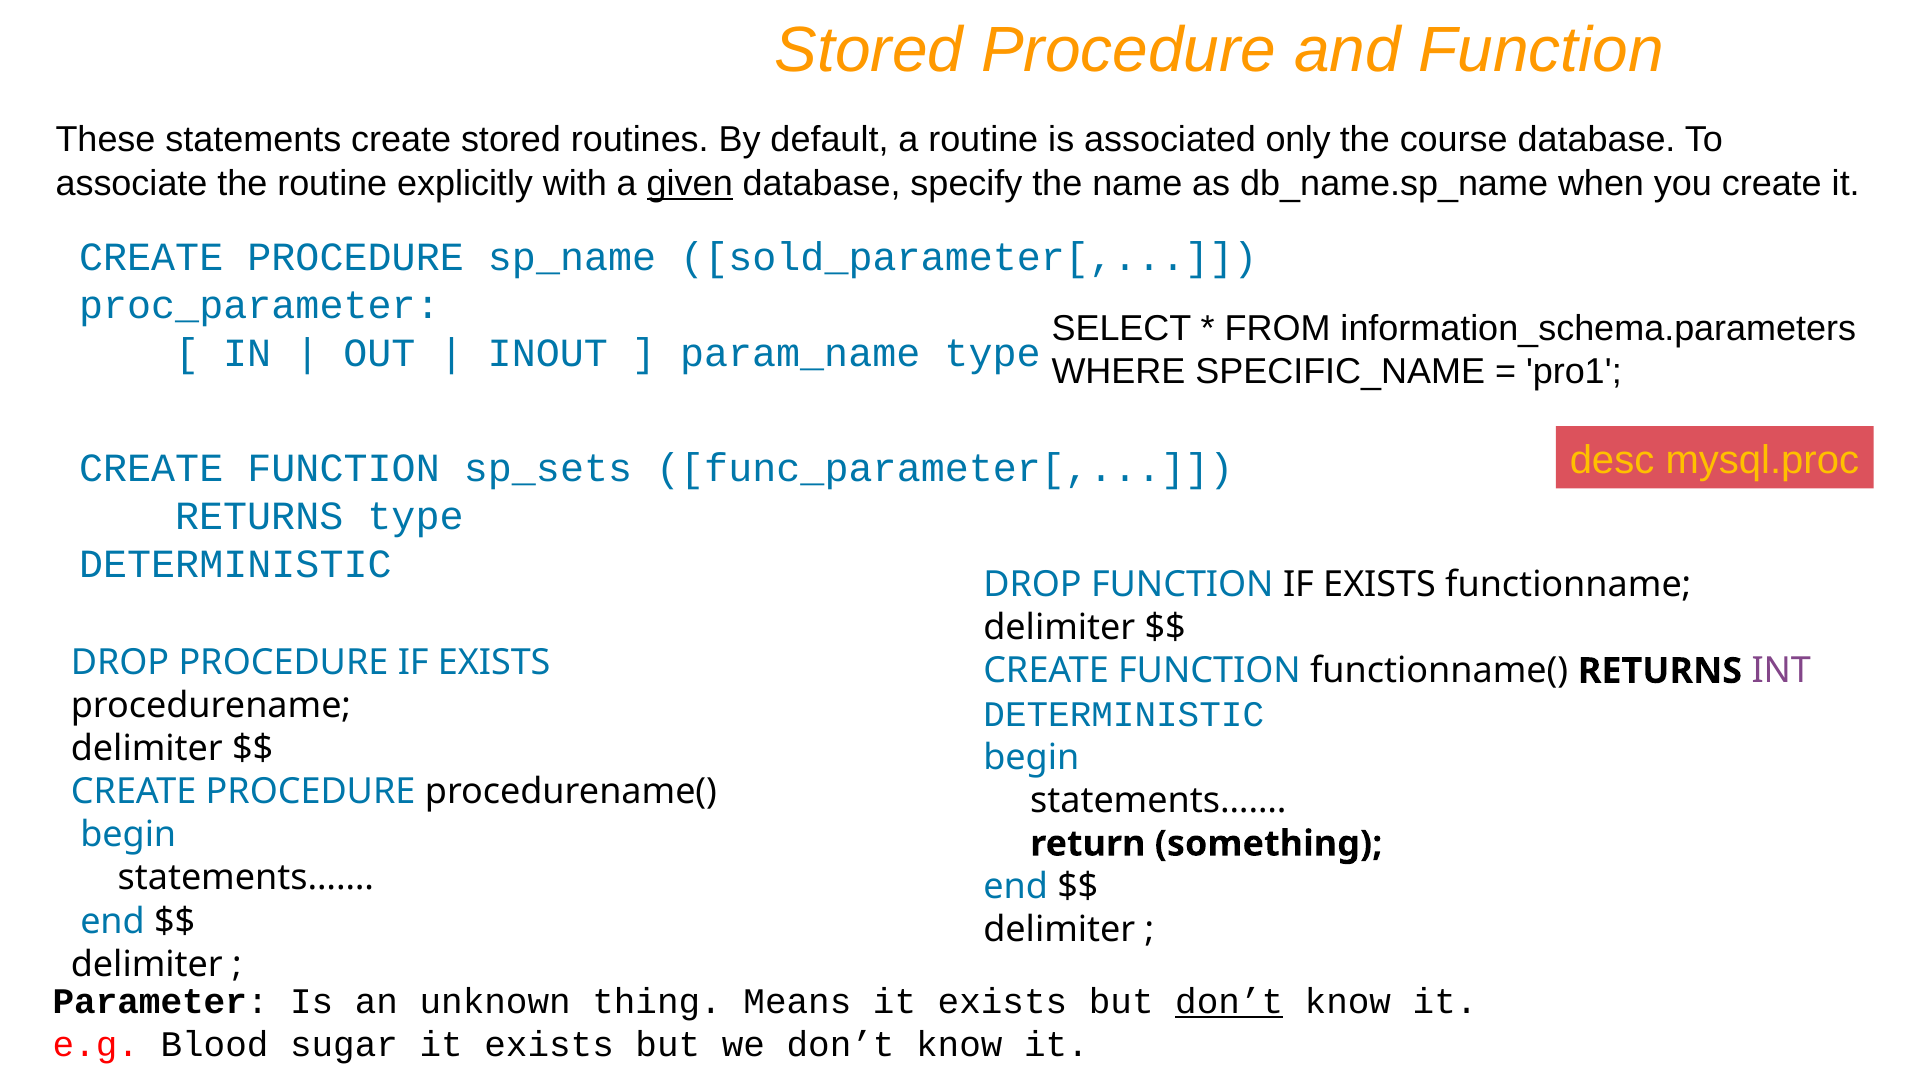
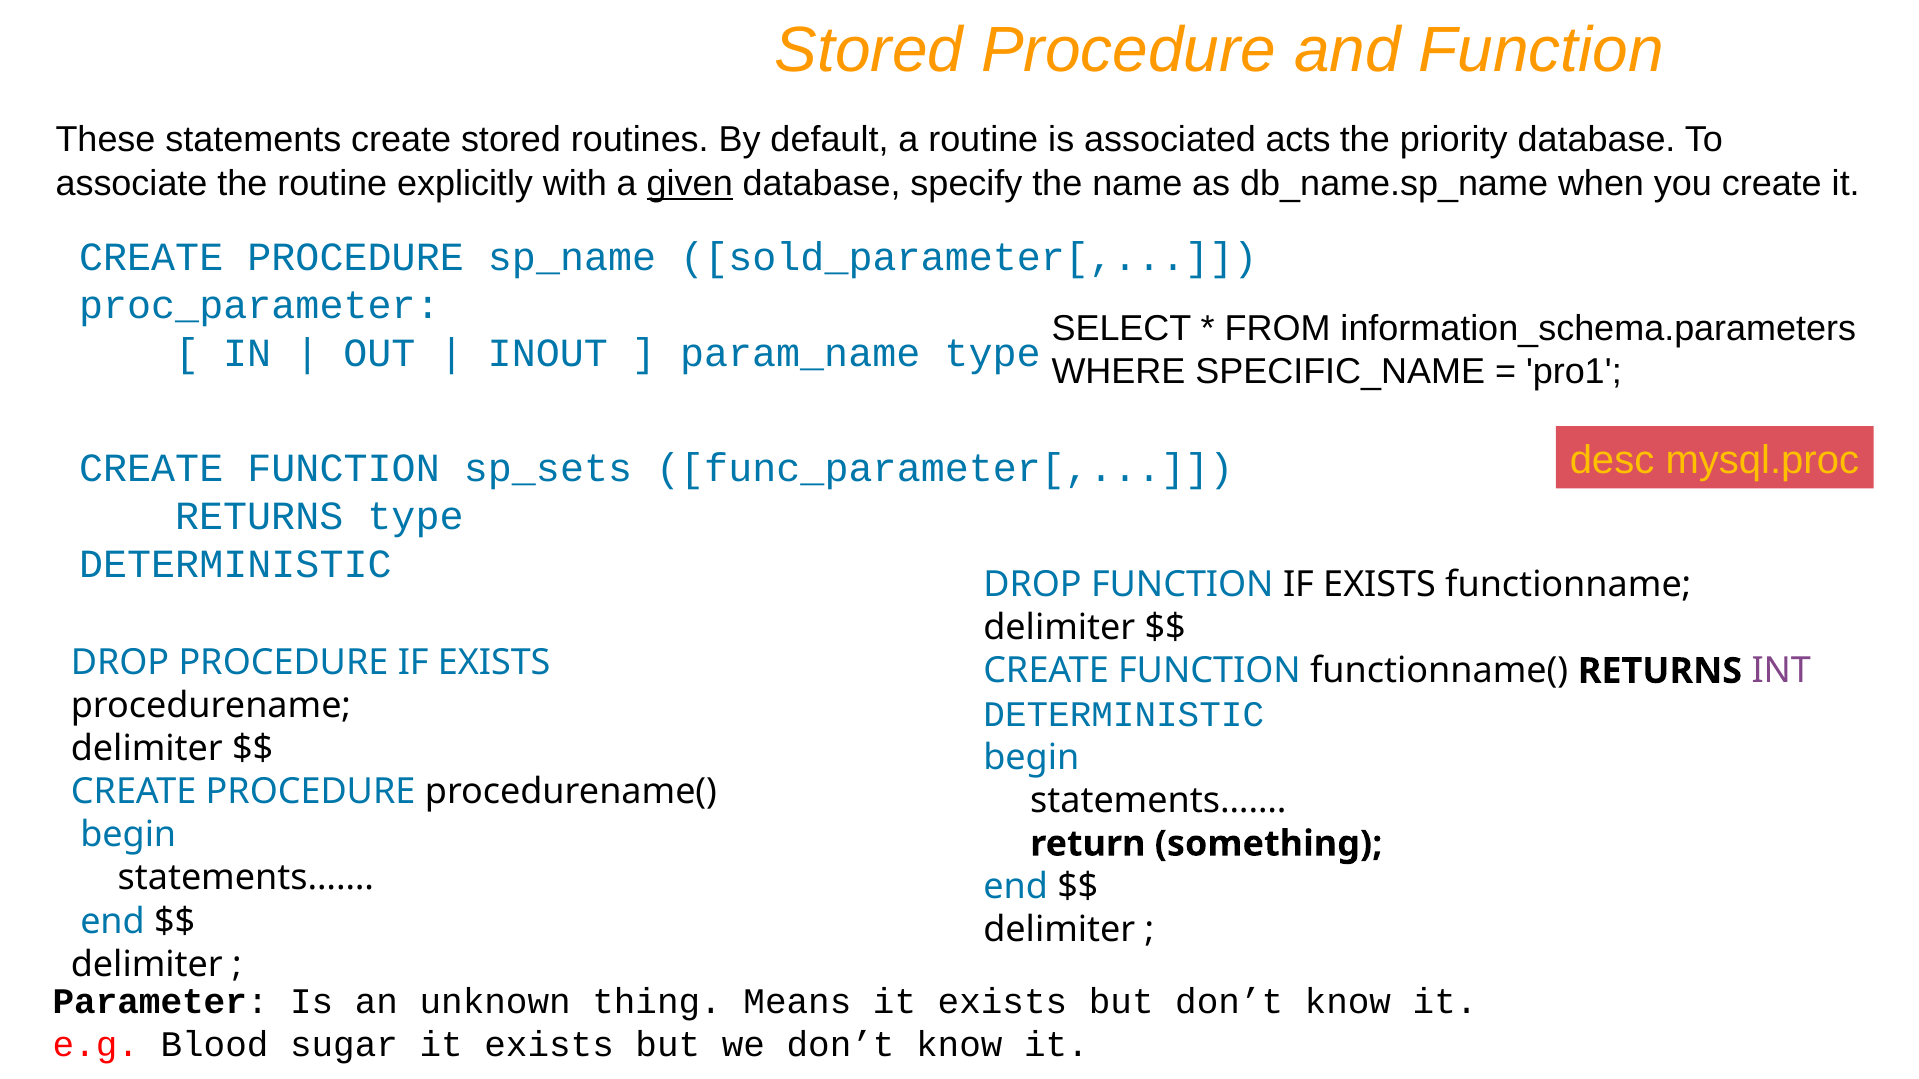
only: only -> acts
course: course -> priority
don’t at (1229, 1002) underline: present -> none
